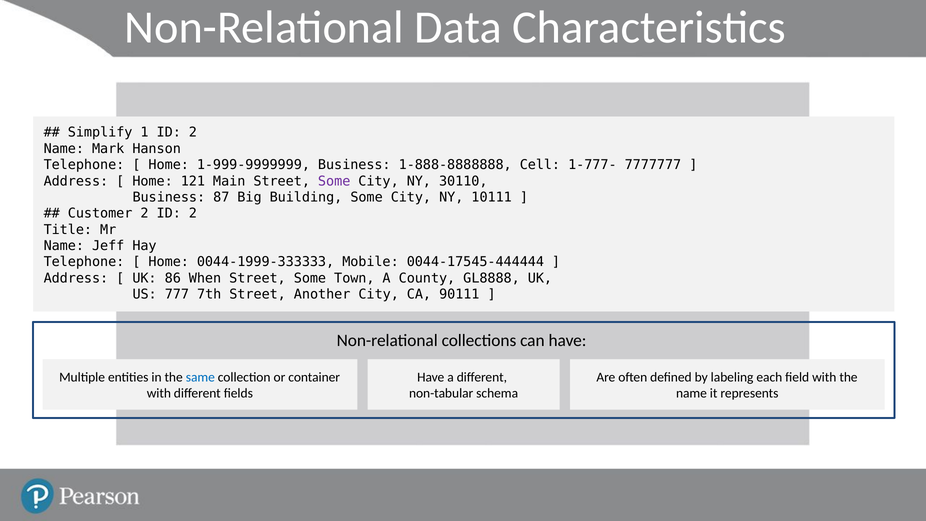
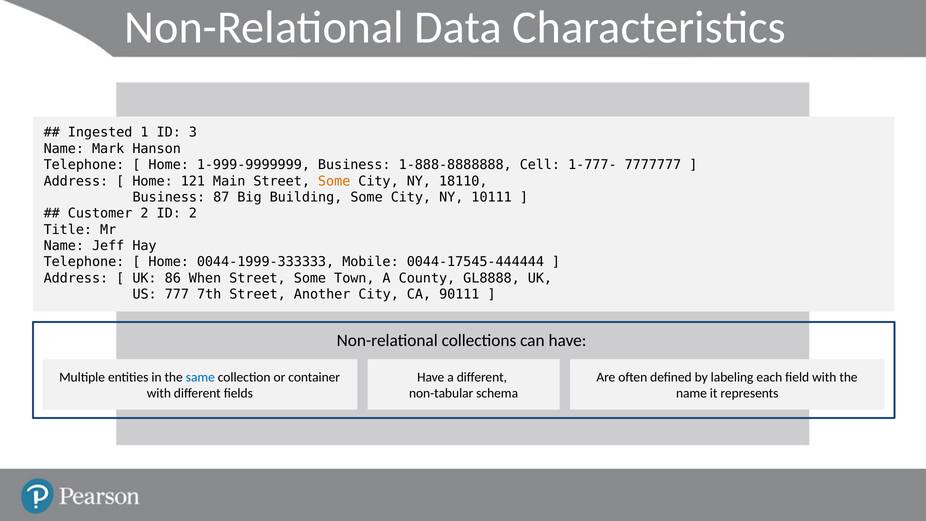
Simplify: Simplify -> Ingested
1 ID 2: 2 -> 3
Some at (334, 181) colour: purple -> orange
30110: 30110 -> 18110
